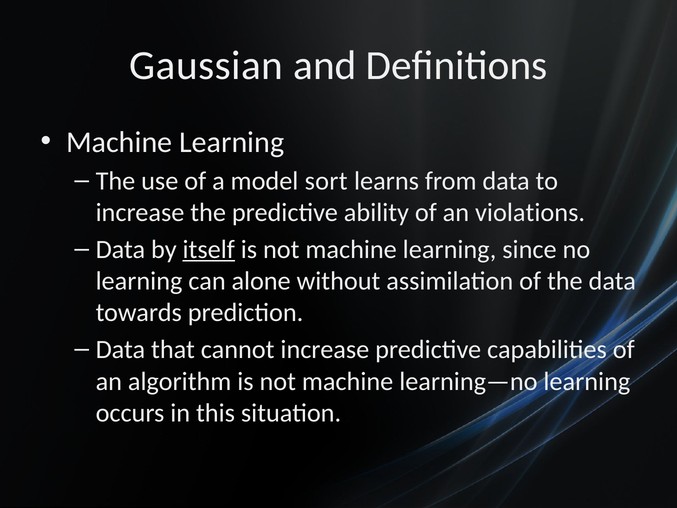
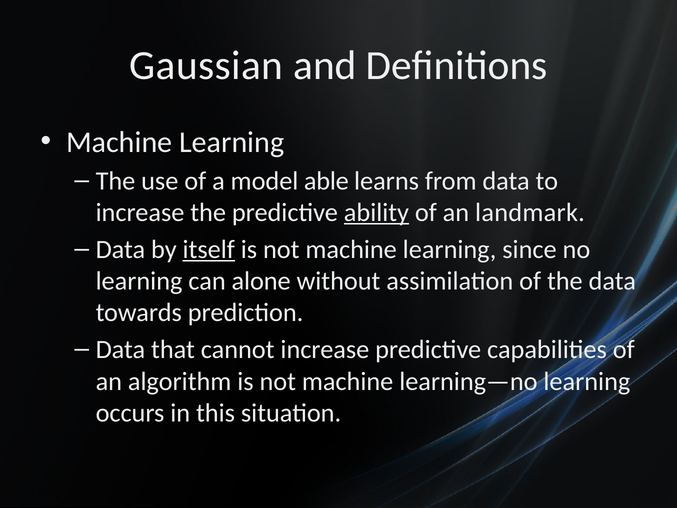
sort: sort -> able
ability underline: none -> present
violations: violations -> landmark
